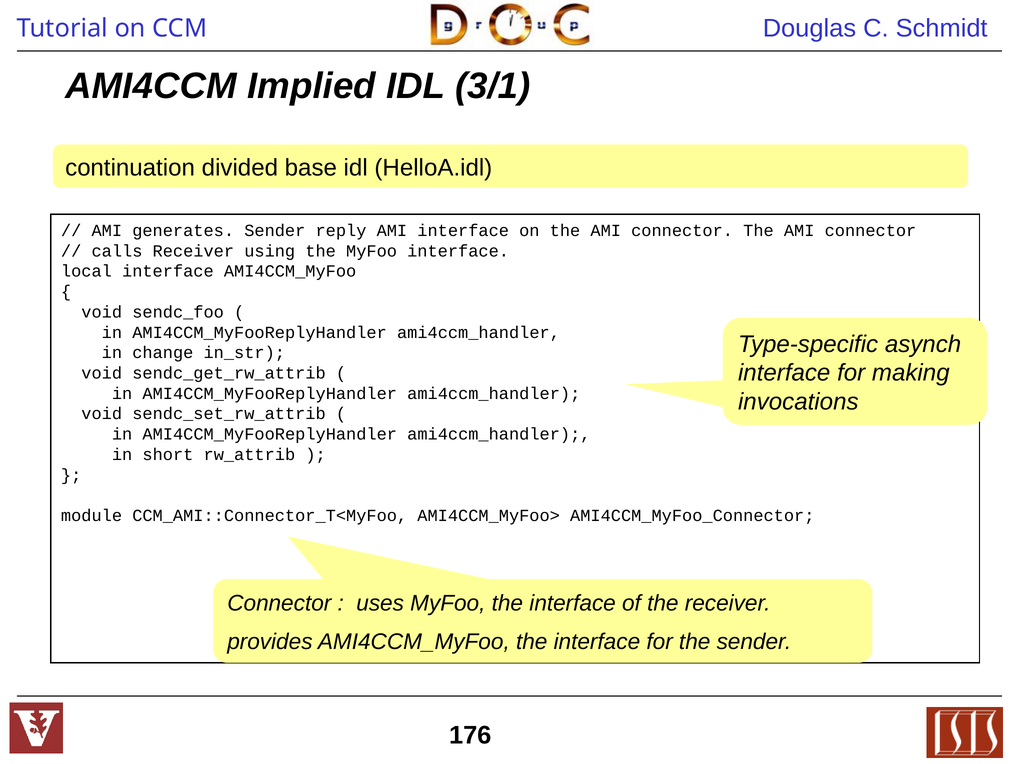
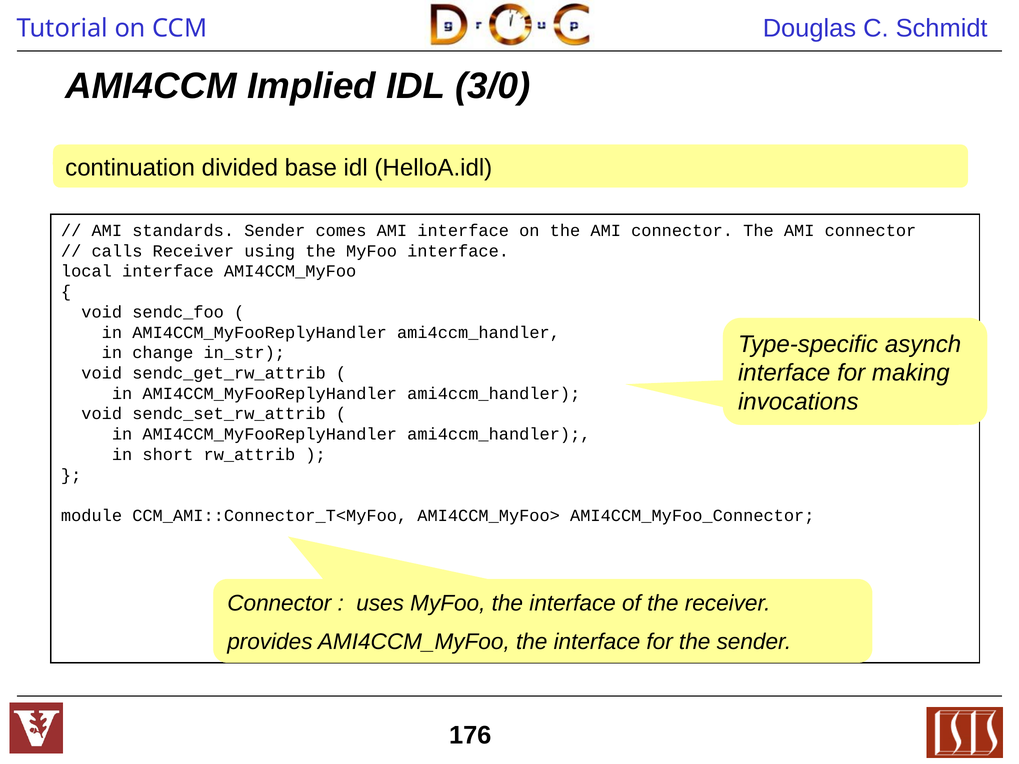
3/1: 3/1 -> 3/0
generates: generates -> standards
reply: reply -> comes
